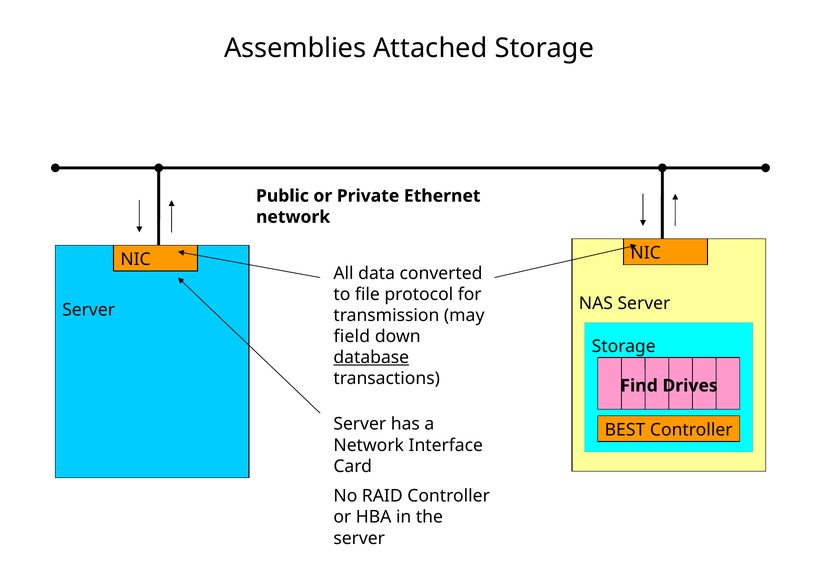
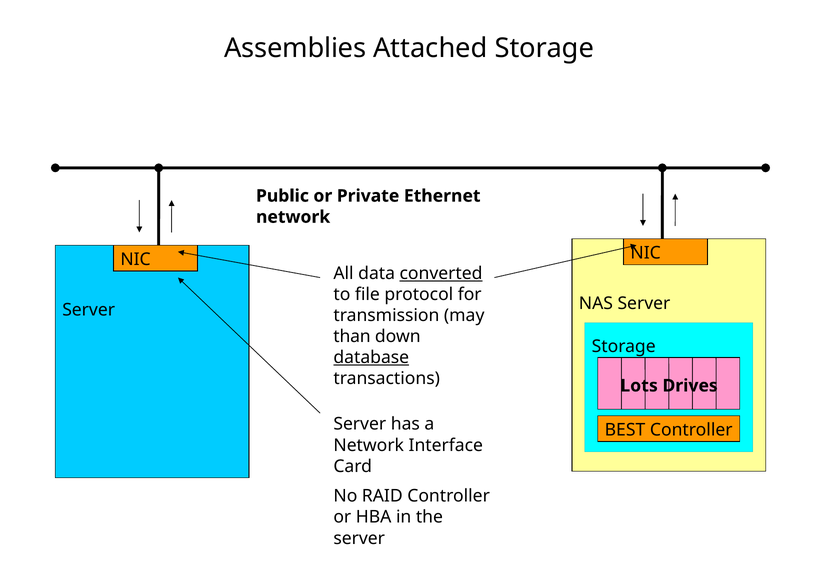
converted underline: none -> present
field: field -> than
Find: Find -> Lots
